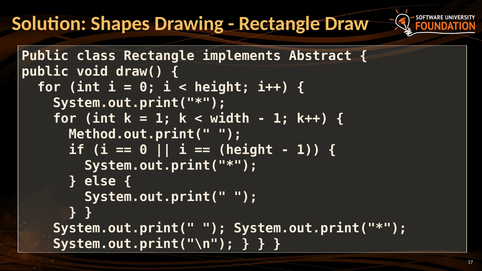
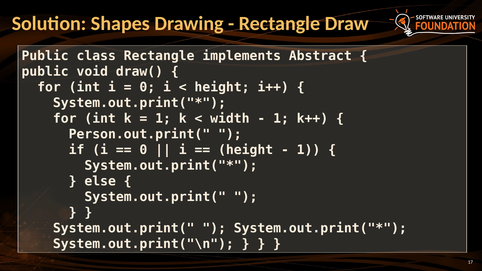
Method.out.print(: Method.out.print( -> Person.out.print(
